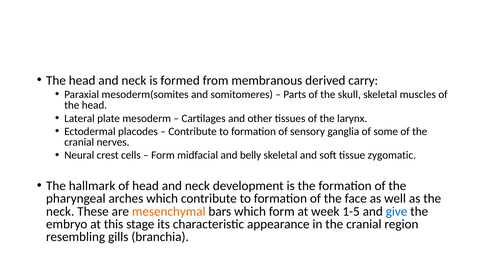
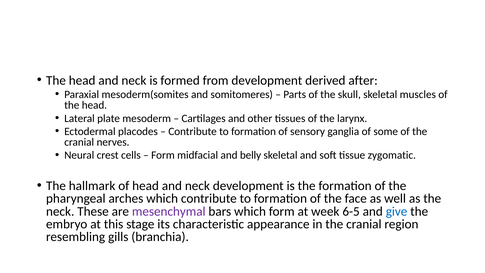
from membranous: membranous -> development
carry: carry -> after
mesenchymal colour: orange -> purple
1-5: 1-5 -> 6-5
